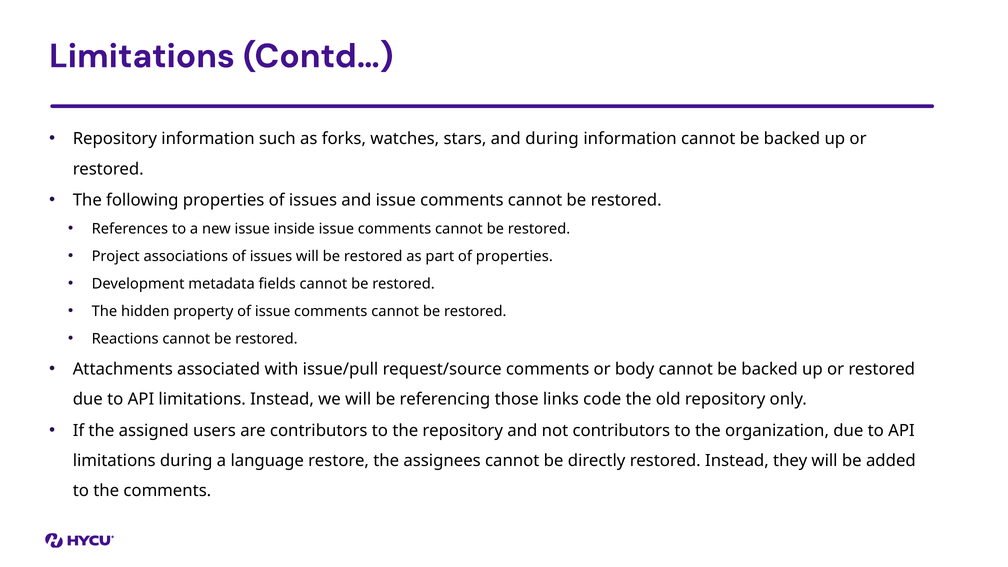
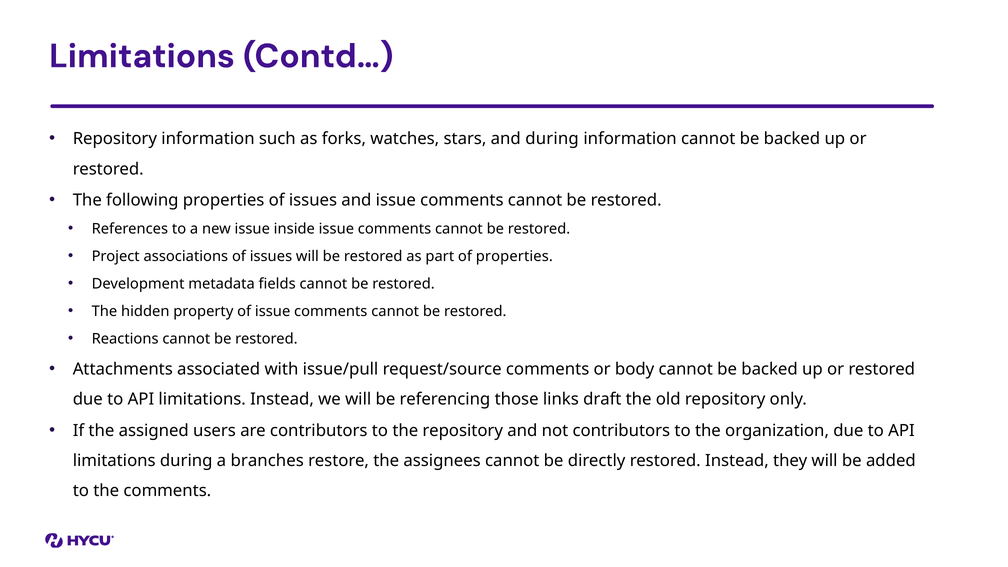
code: code -> draft
language: language -> branches
